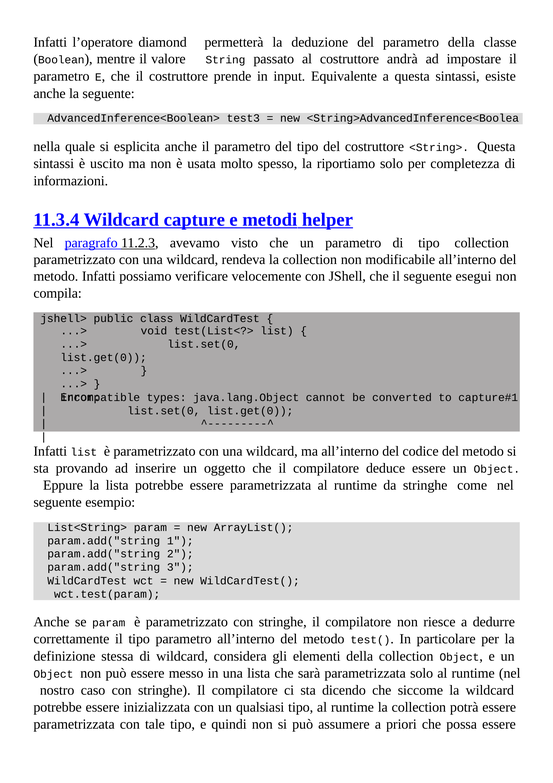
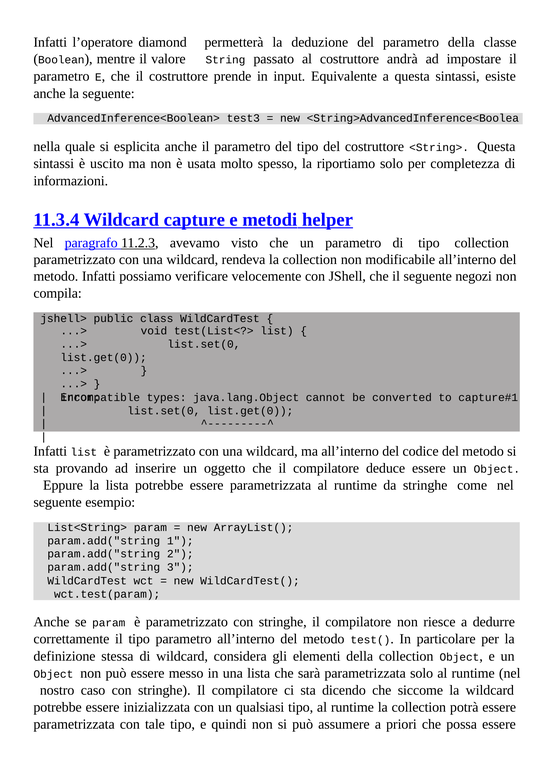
esegui: esegui -> negozi
